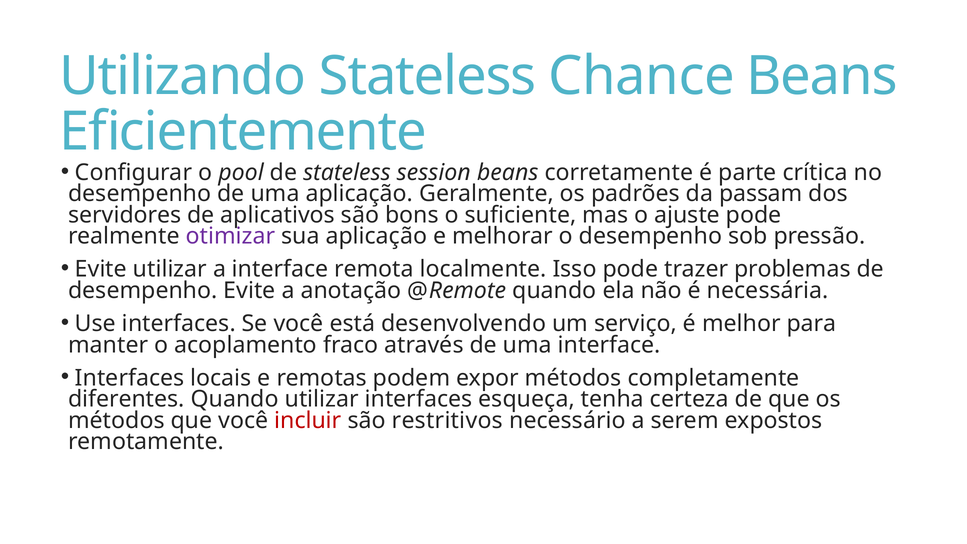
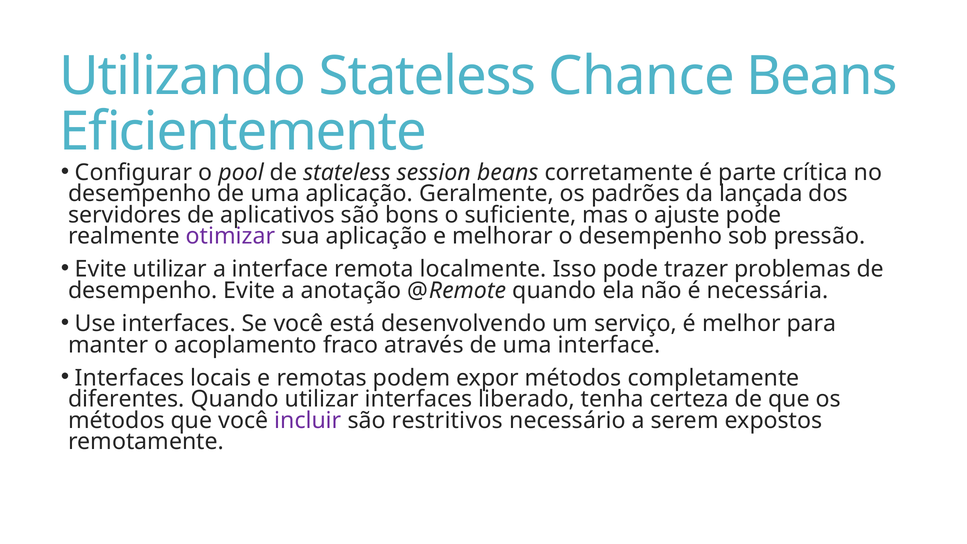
passam: passam -> lançada
esqueça: esqueça -> liberado
incluir colour: red -> purple
